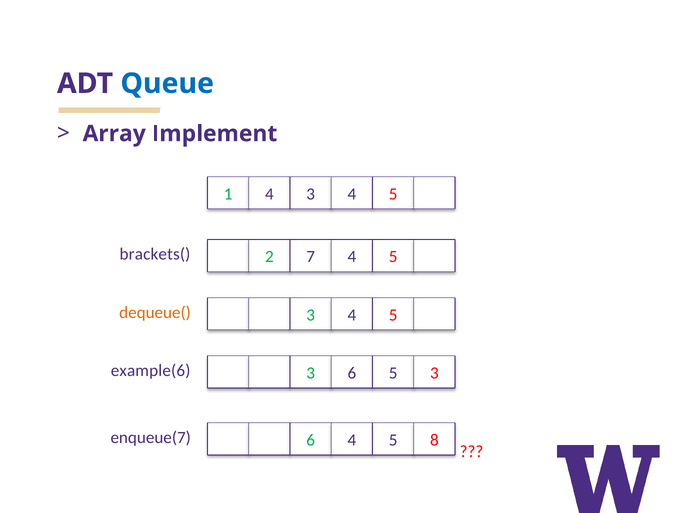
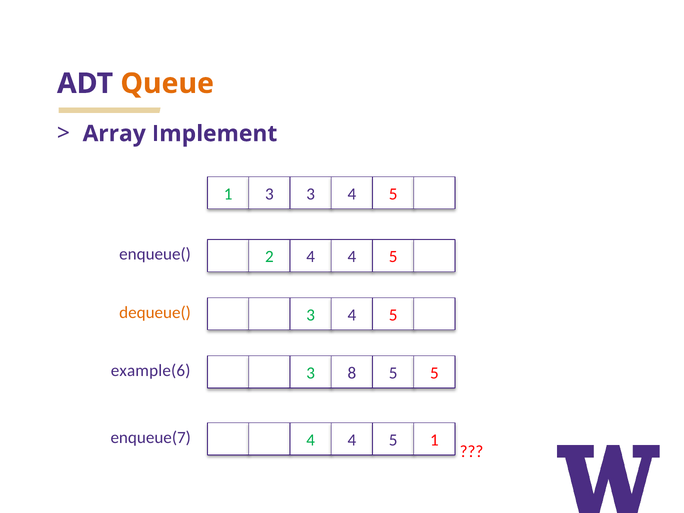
Queue colour: blue -> orange
1 4: 4 -> 3
brackets(: brackets( -> enqueue(
2 7: 7 -> 4
3 6: 6 -> 8
5 3: 3 -> 5
enqueue(7 6: 6 -> 4
5 8: 8 -> 1
